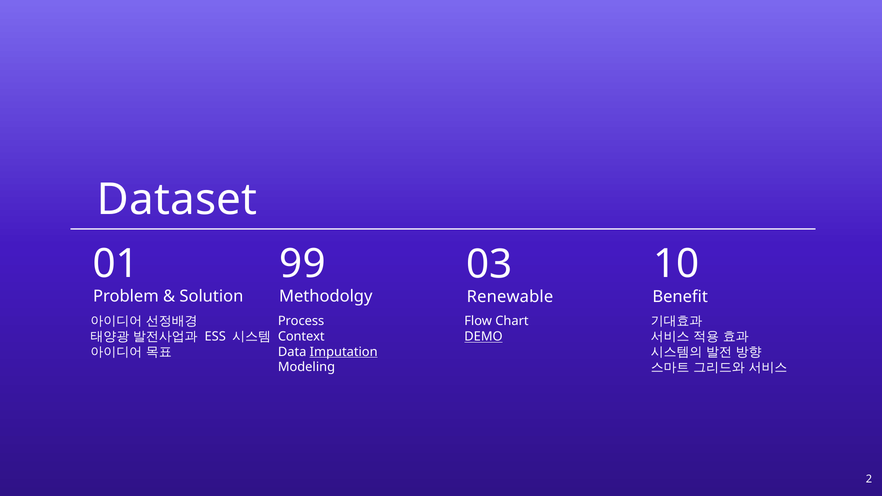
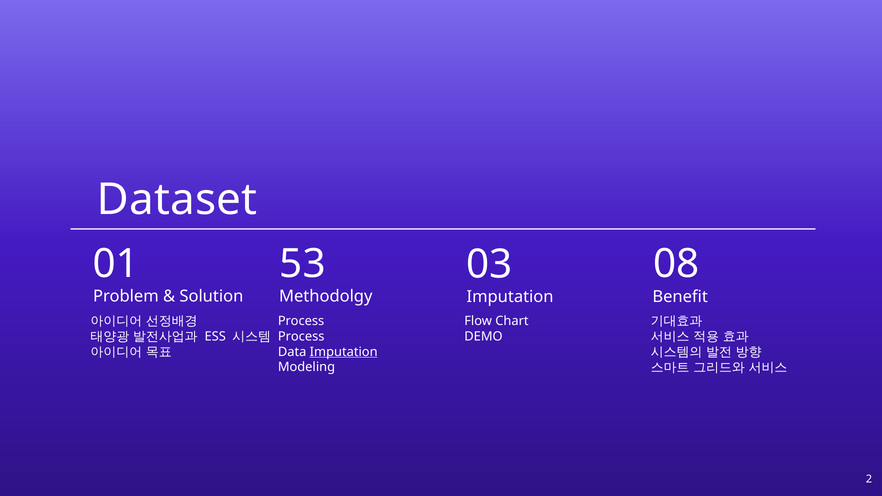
99: 99 -> 53
10: 10 -> 08
Renewable at (510, 297): Renewable -> Imputation
Context at (301, 336): Context -> Process
DEMO underline: present -> none
